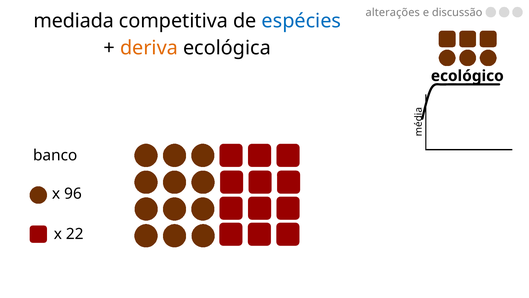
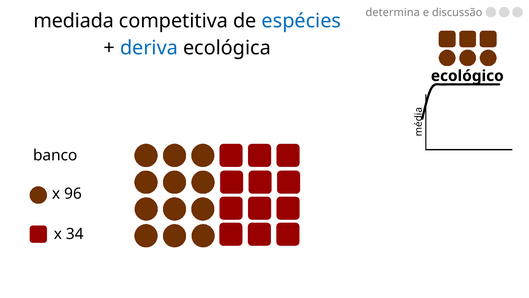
alterações: alterações -> determina
deriva colour: orange -> blue
22: 22 -> 34
